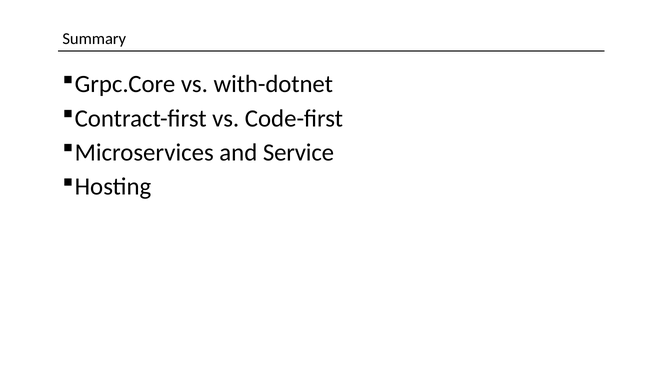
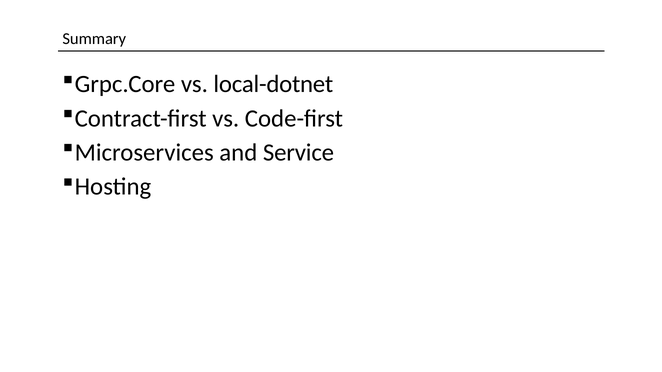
with-dotnet: with-dotnet -> local-dotnet
